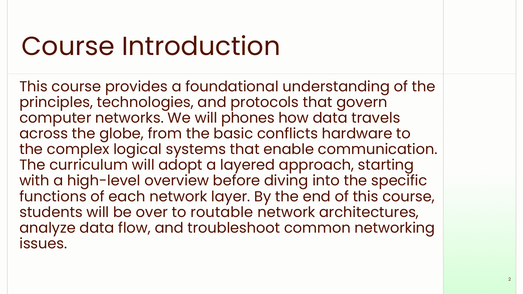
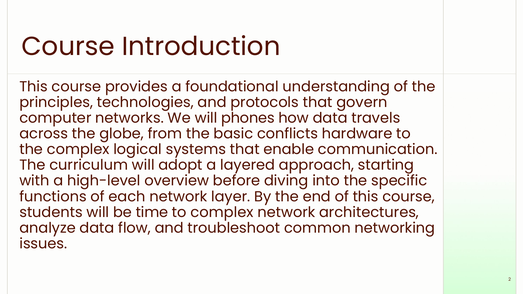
over: over -> time
to routable: routable -> complex
